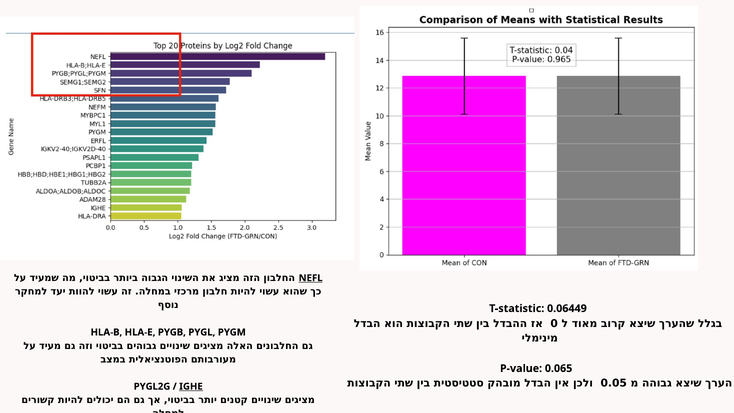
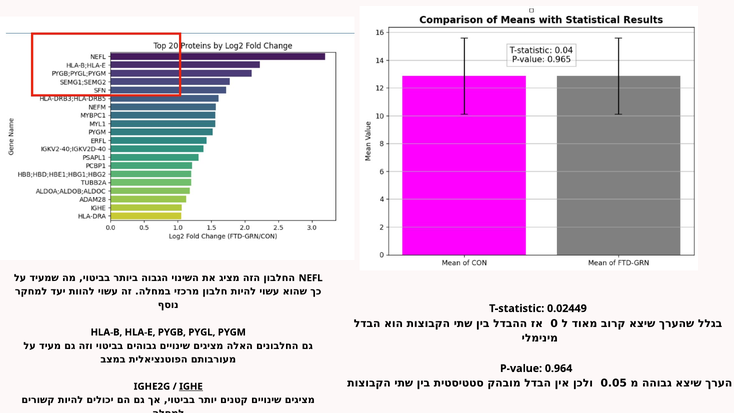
NEFL underline: present -> none
0.06449: 0.06449 -> 0.02449
0.065: 0.065 -> 0.964
PYGL2G: PYGL2G -> IGHE2G
